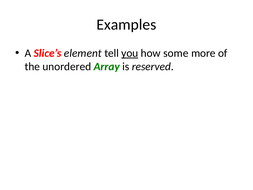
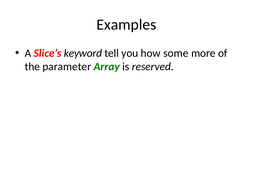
element: element -> keyword
you underline: present -> none
unordered: unordered -> parameter
